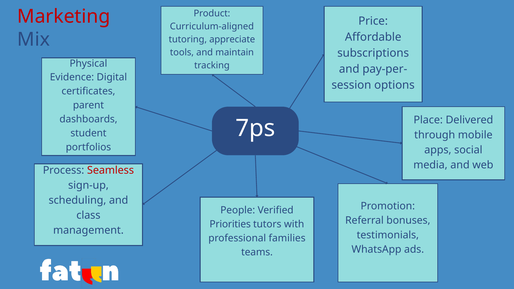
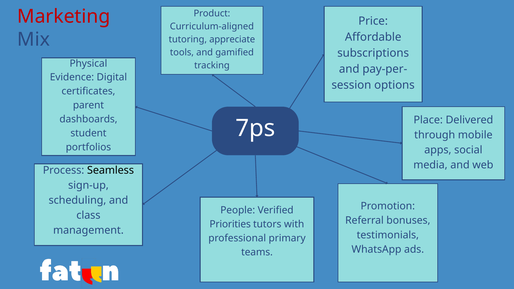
maintain: maintain -> gamified
Seamless colour: red -> black
families: families -> primary
